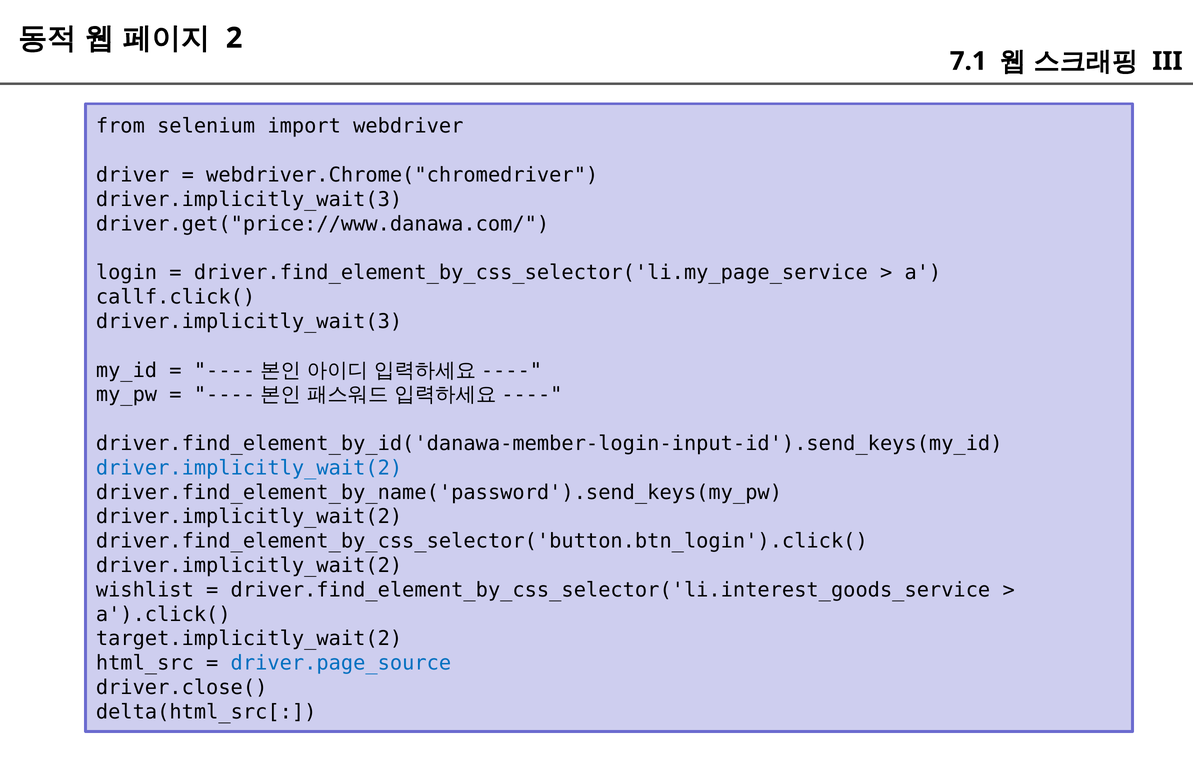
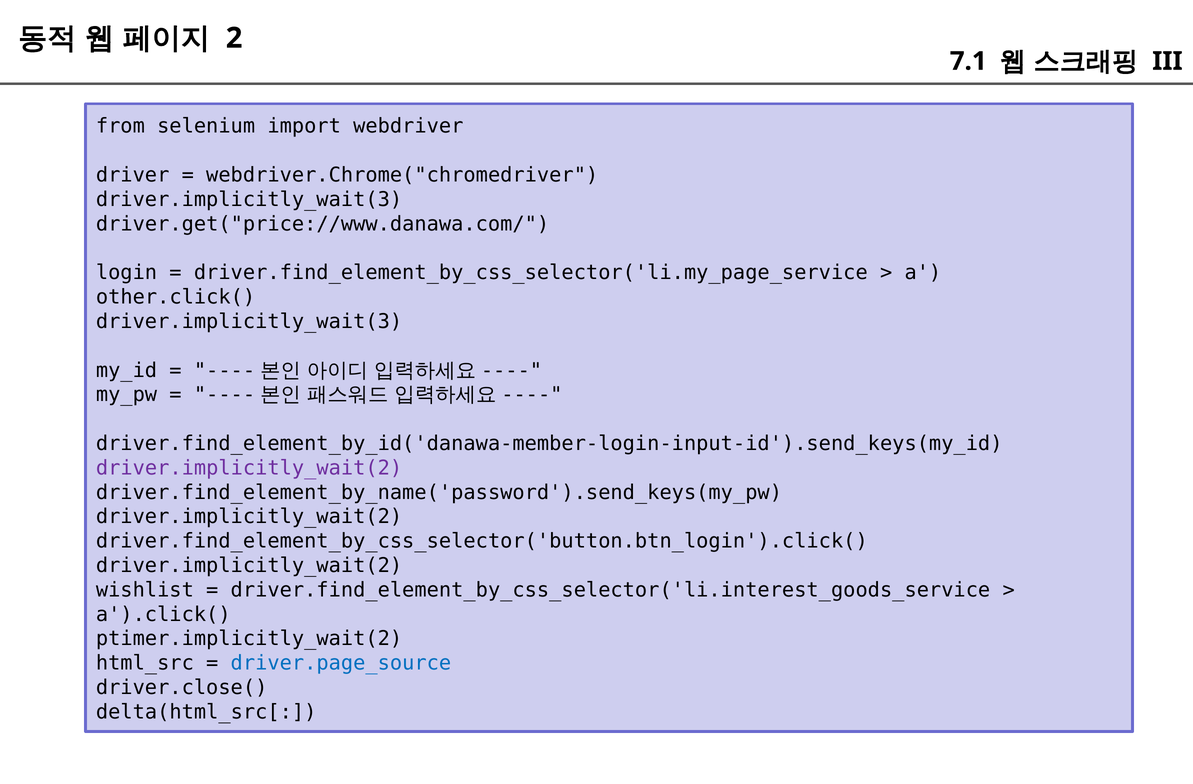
callf.click(: callf.click( -> other.click(
driver.implicitly_wait(2 at (249, 468) colour: blue -> purple
target.implicitly_wait(2: target.implicitly_wait(2 -> ptimer.implicitly_wait(2
